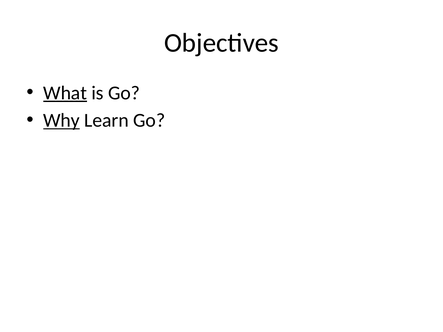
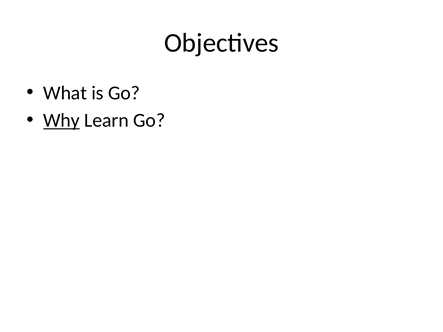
What underline: present -> none
